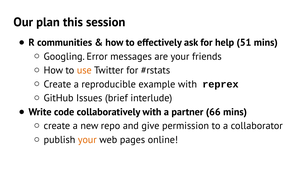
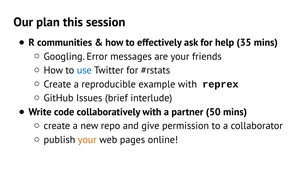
51: 51 -> 35
use colour: orange -> blue
66: 66 -> 50
